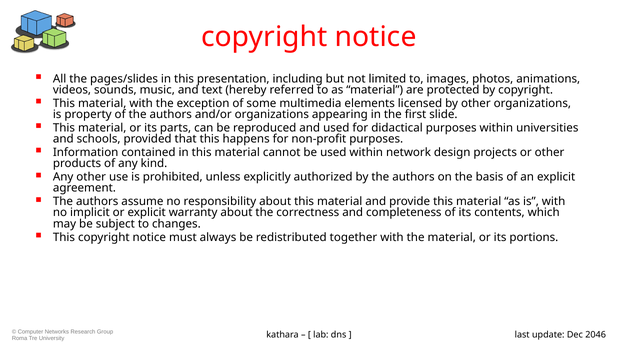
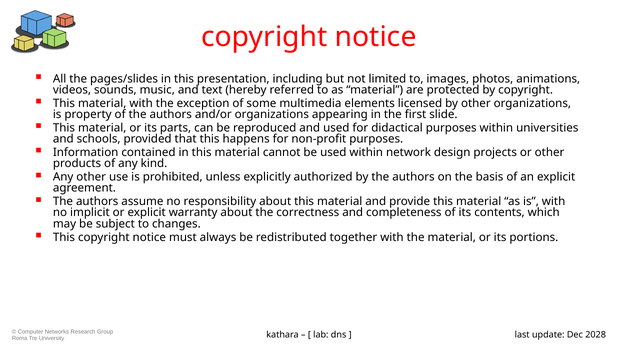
2046: 2046 -> 2028
